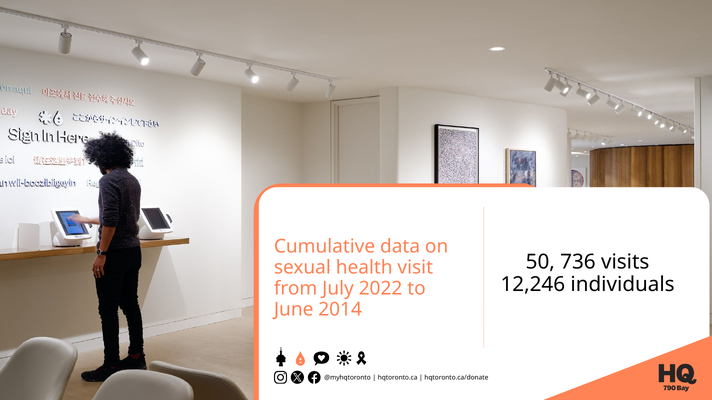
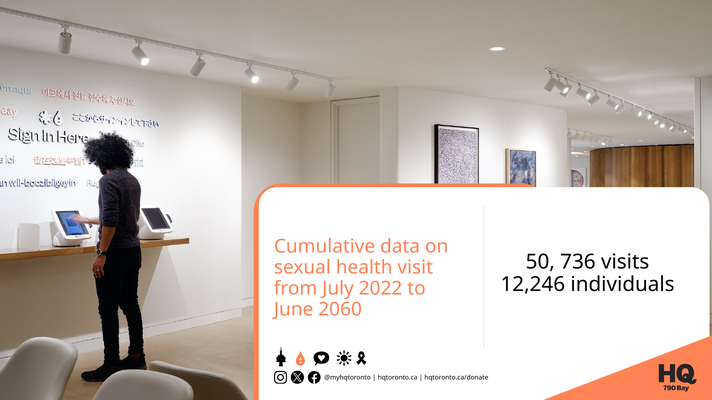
2014: 2014 -> 2060
